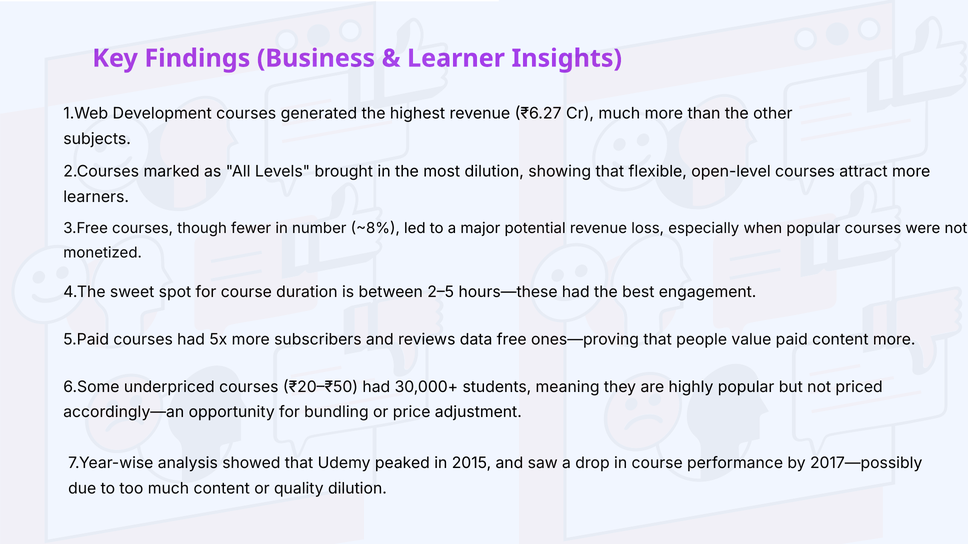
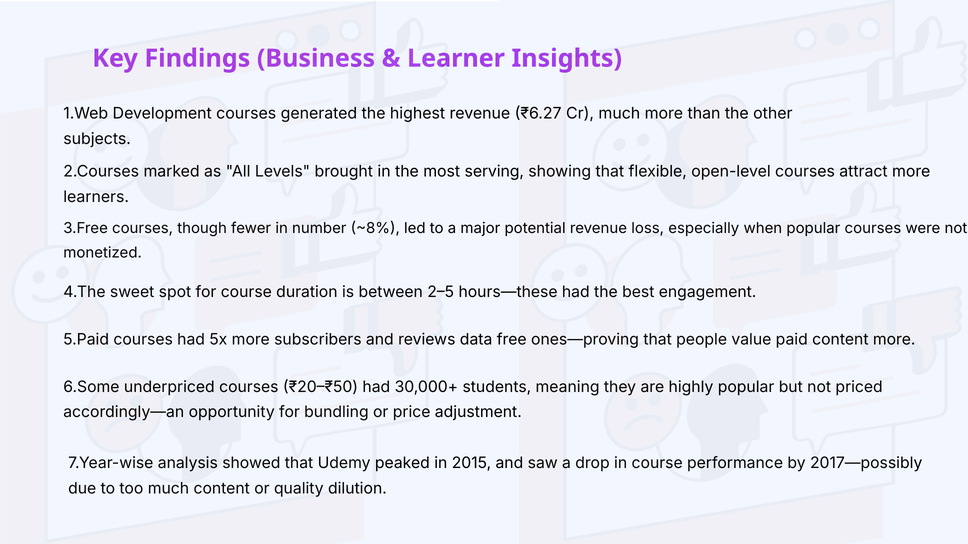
dilution at (494, 172): dilution -> serving
